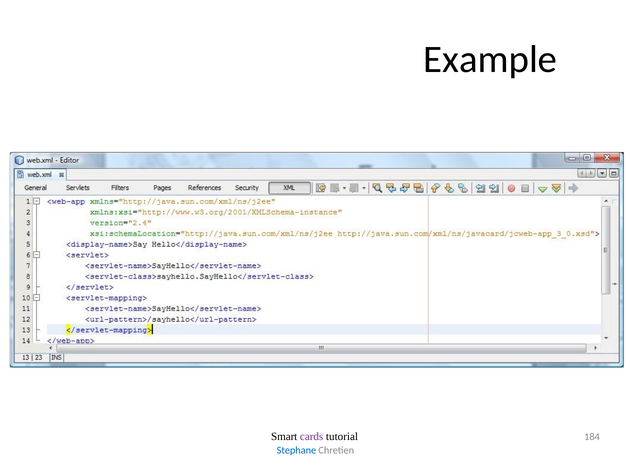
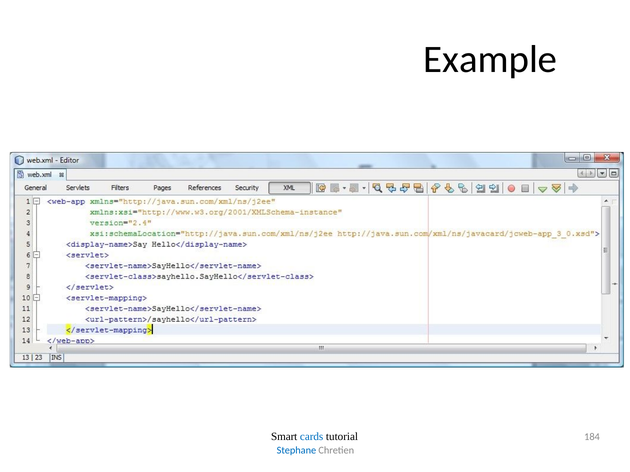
cards colour: purple -> blue
